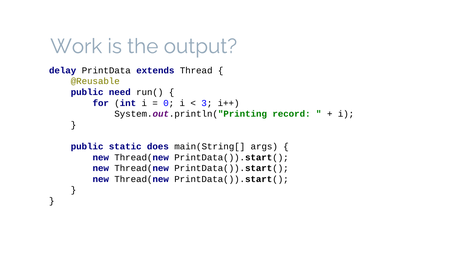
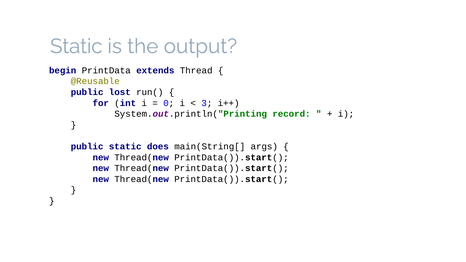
Work at (76, 46): Work -> Static
delay: delay -> begin
need: need -> lost
